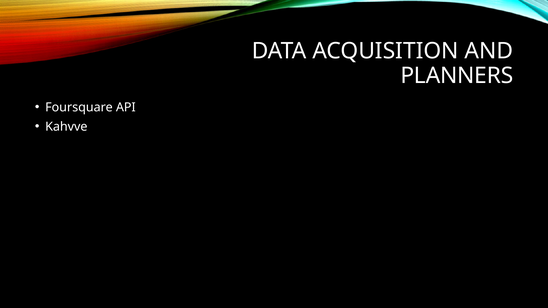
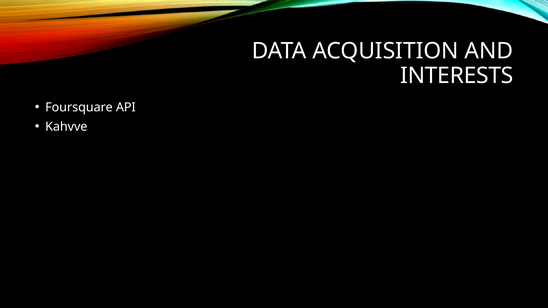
PLANNERS: PLANNERS -> INTERESTS
